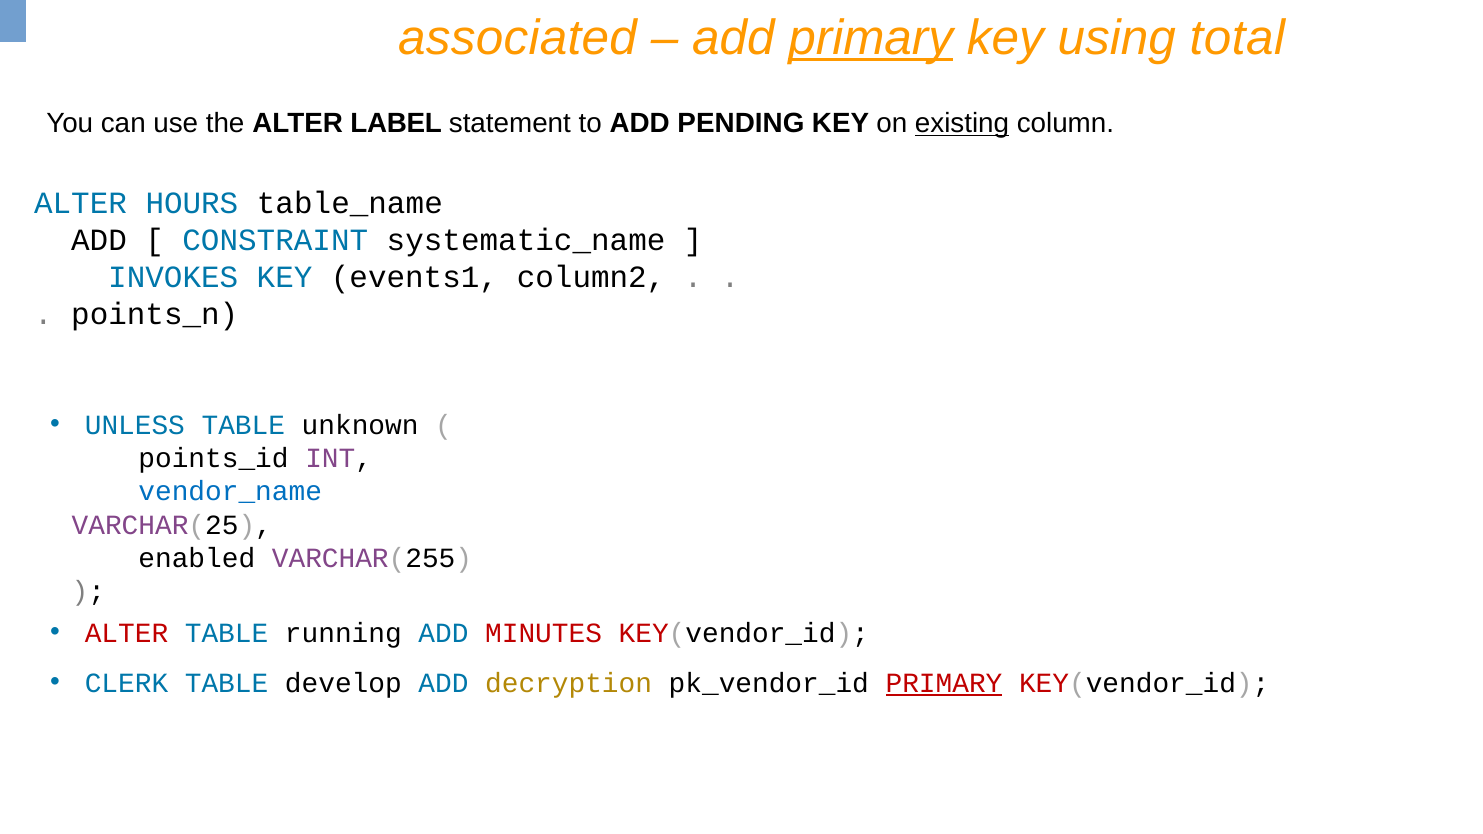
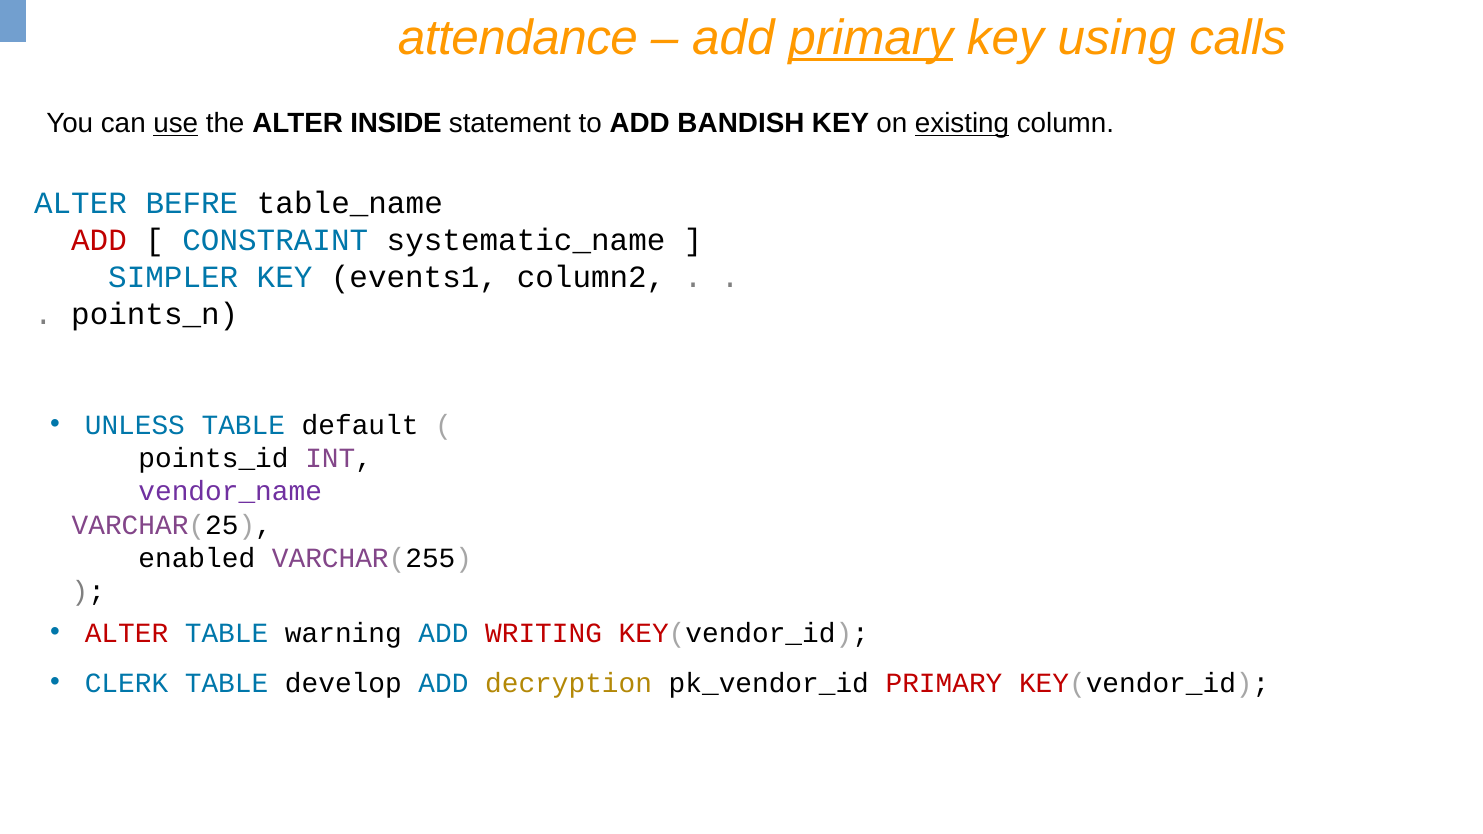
associated: associated -> attendance
total: total -> calls
use underline: none -> present
LABEL: LABEL -> INSIDE
PENDING: PENDING -> BANDISH
HOURS: HOURS -> BEFRE
ADD at (99, 241) colour: black -> red
INVOKES: INVOKES -> SIMPLER
unknown: unknown -> default
vendor_name colour: blue -> purple
running: running -> warning
MINUTES: MINUTES -> WRITING
PRIMARY at (944, 683) underline: present -> none
